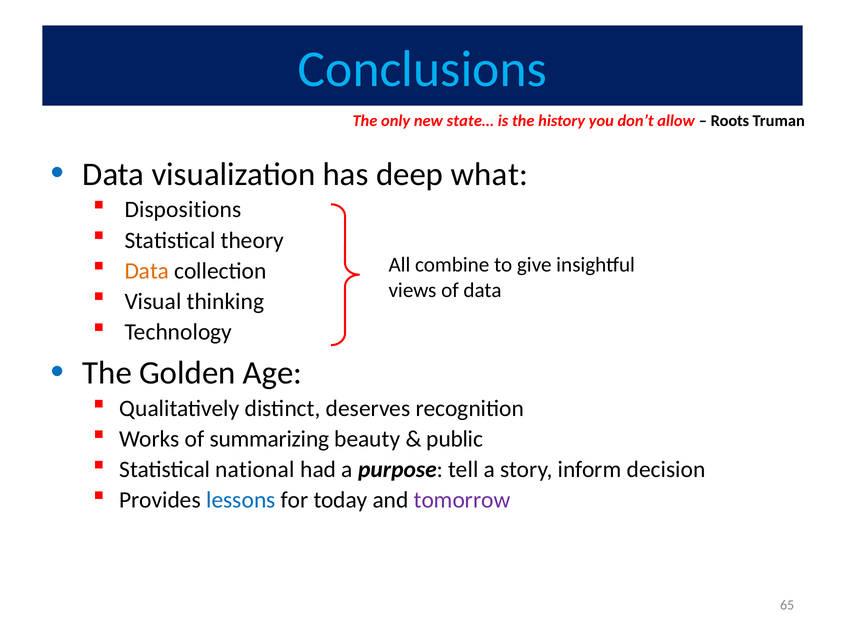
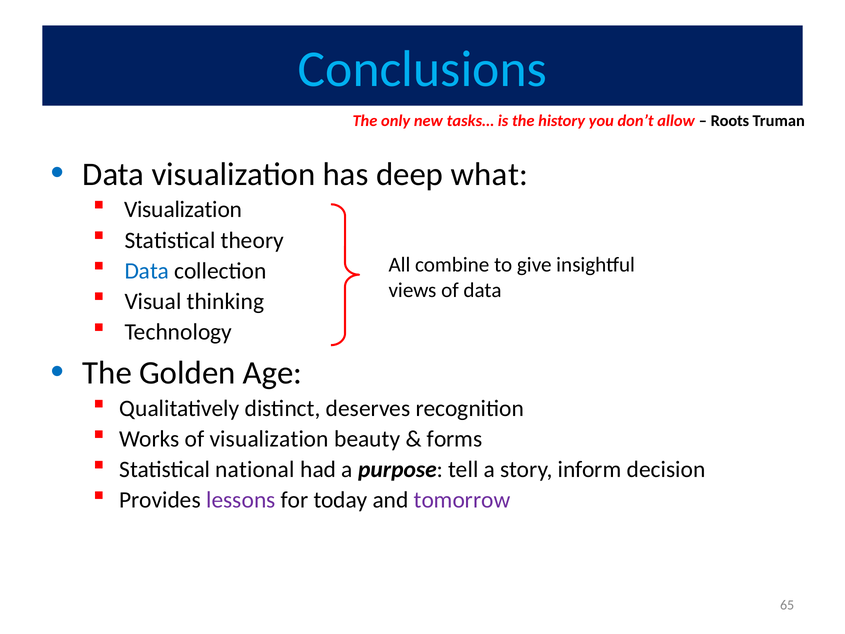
state…: state… -> tasks…
Dispositions at (183, 210): Dispositions -> Visualization
Data at (147, 271) colour: orange -> blue
of summarizing: summarizing -> visualization
public: public -> forms
lessons colour: blue -> purple
